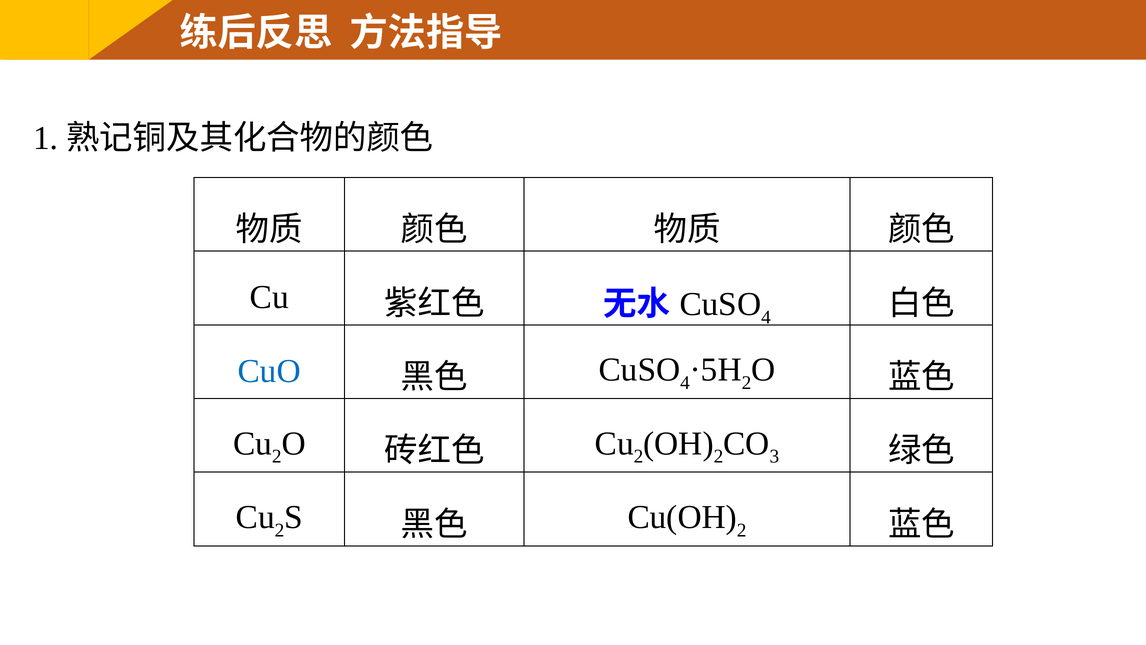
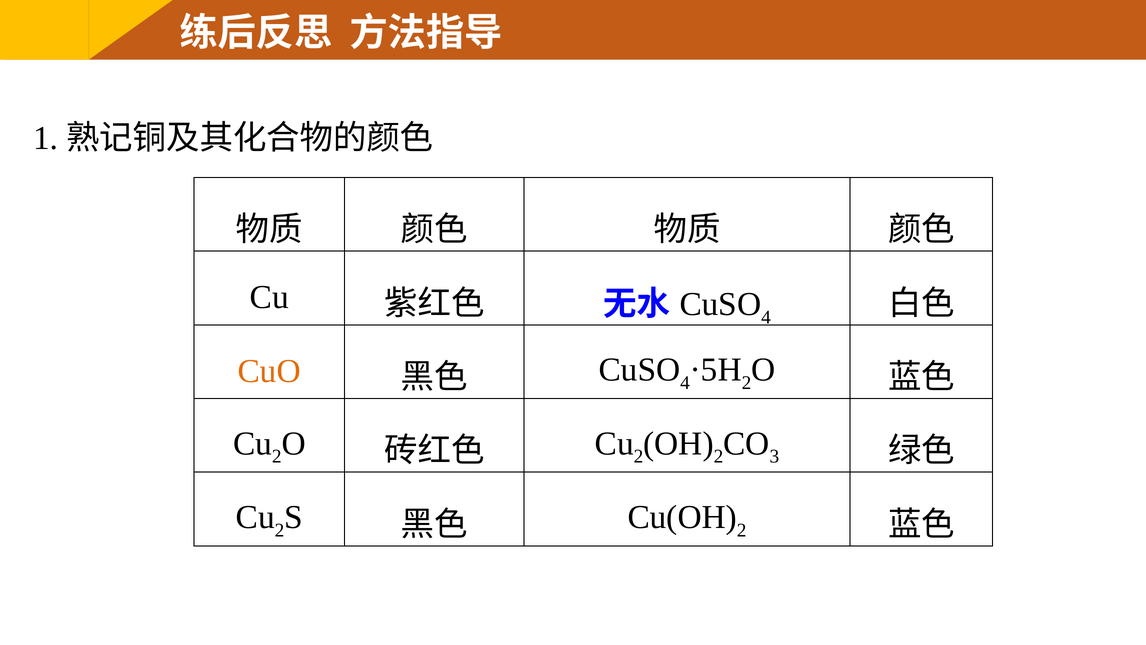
CuO colour: blue -> orange
